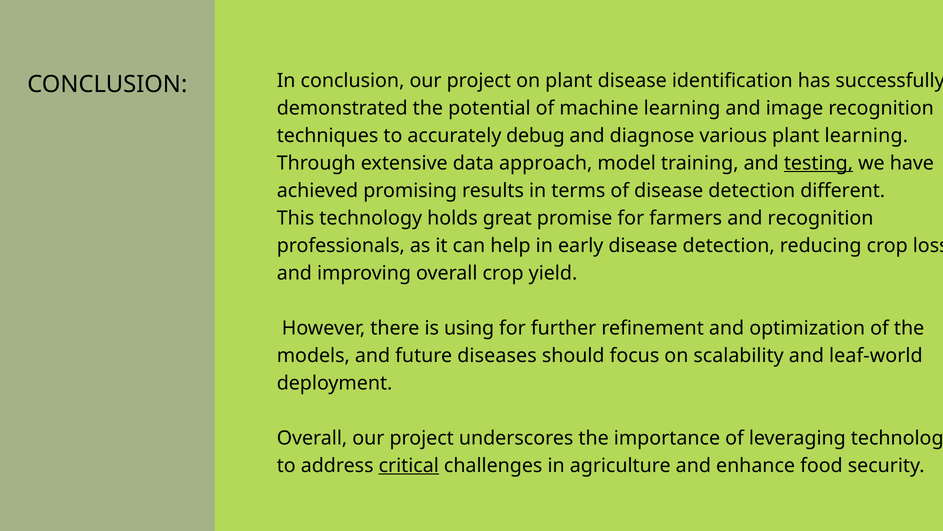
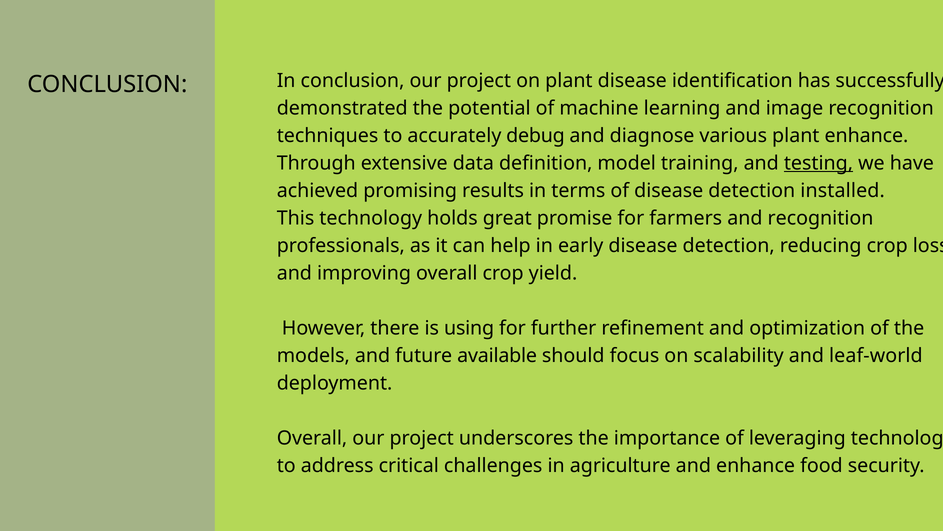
plant learning: learning -> enhance
approach: approach -> definition
different: different -> installed
diseases: diseases -> available
critical underline: present -> none
